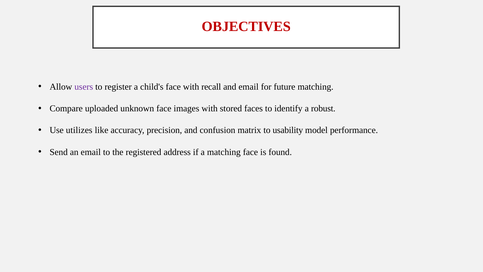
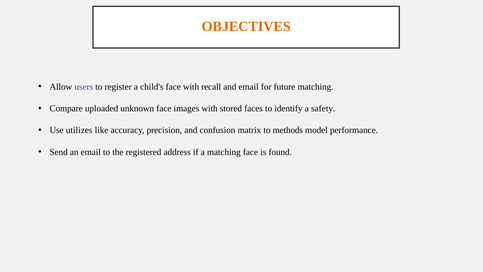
OBJECTIVES colour: red -> orange
robust: robust -> safety
usability: usability -> methods
